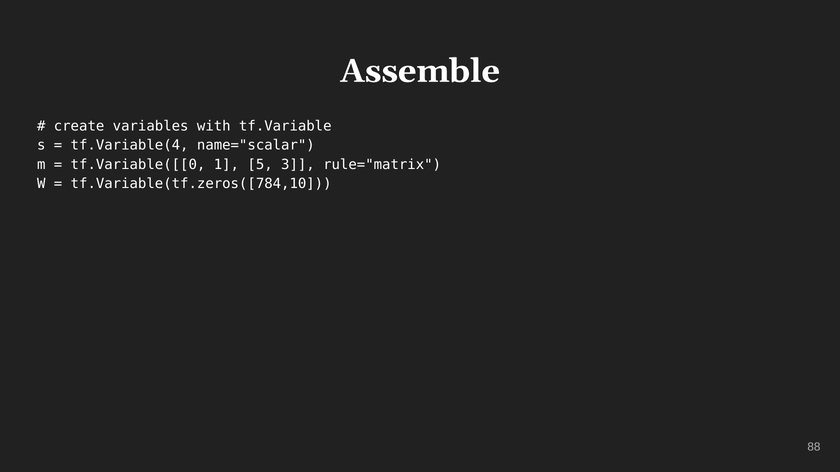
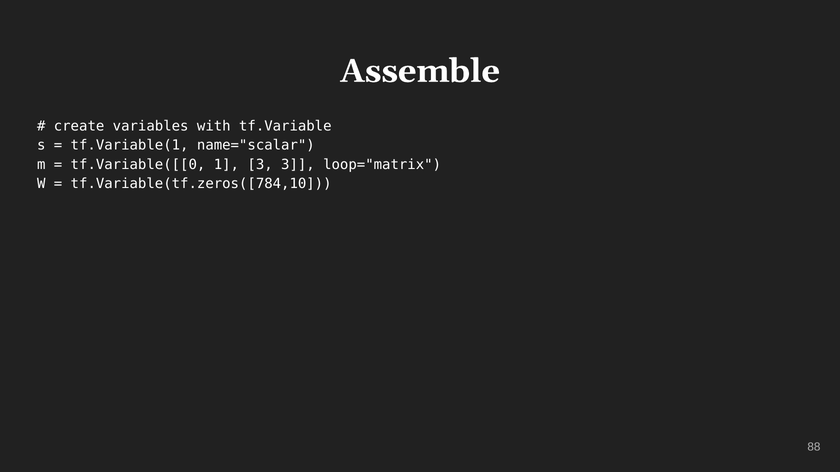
tf.Variable(4: tf.Variable(4 -> tf.Variable(1
1 5: 5 -> 3
rule="matrix: rule="matrix -> loop="matrix
